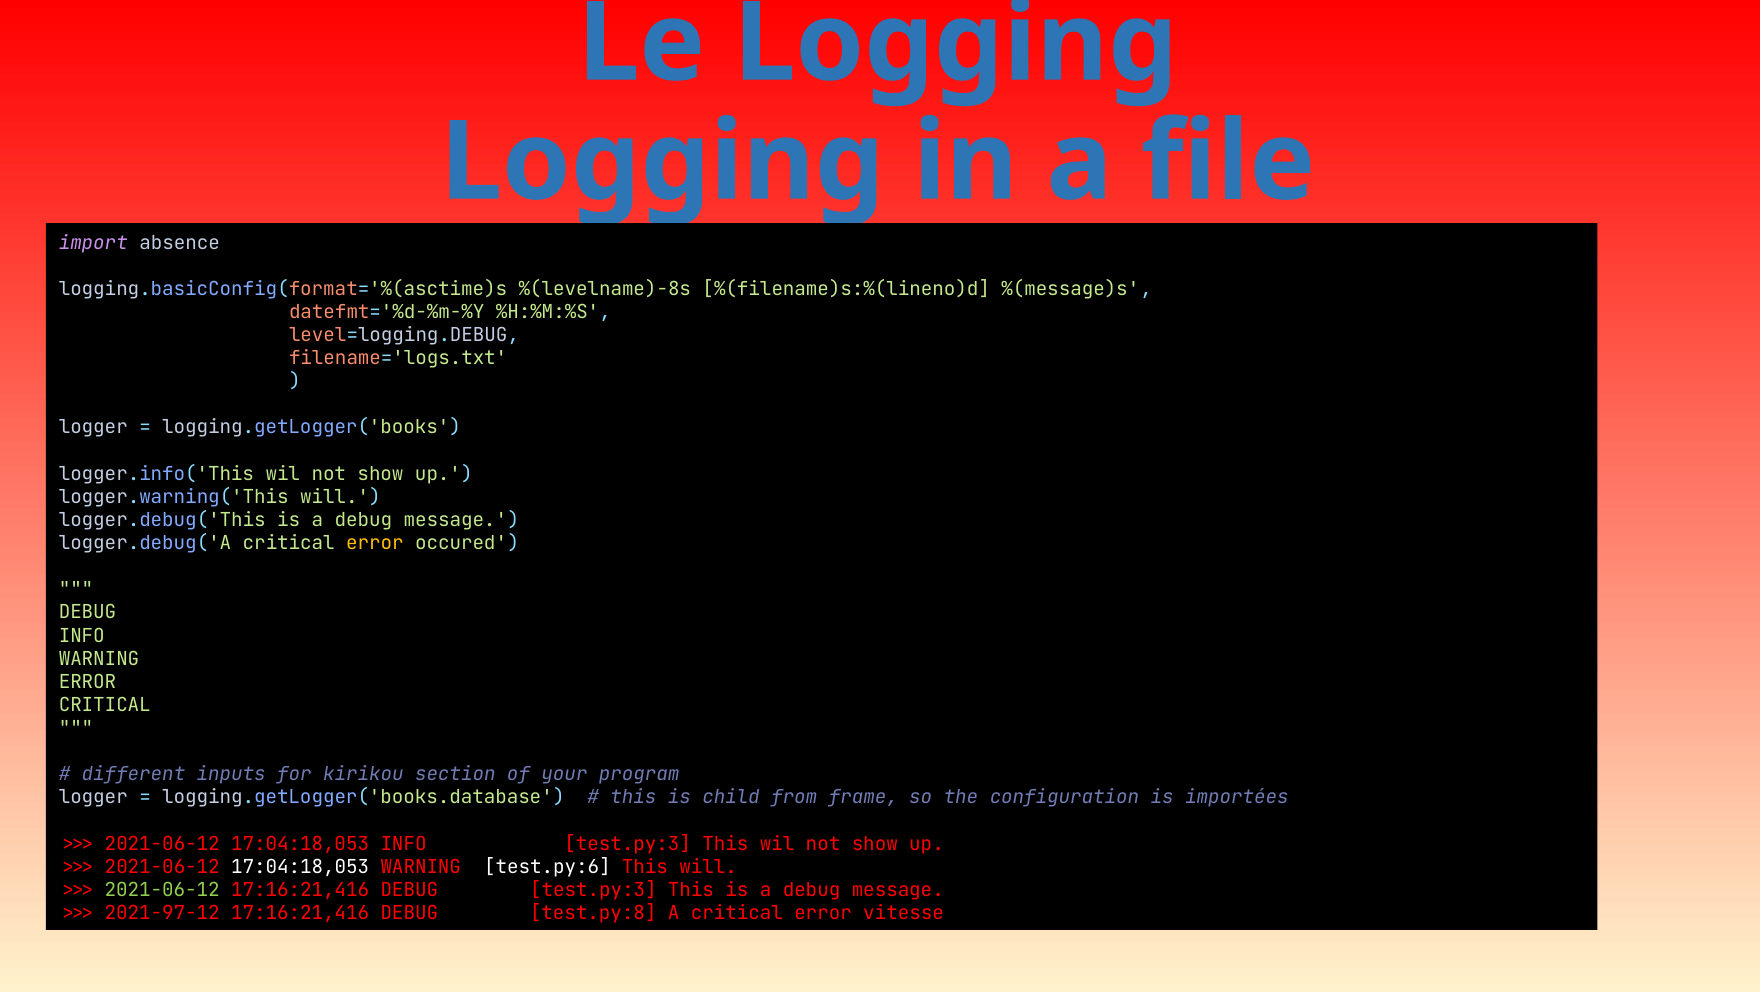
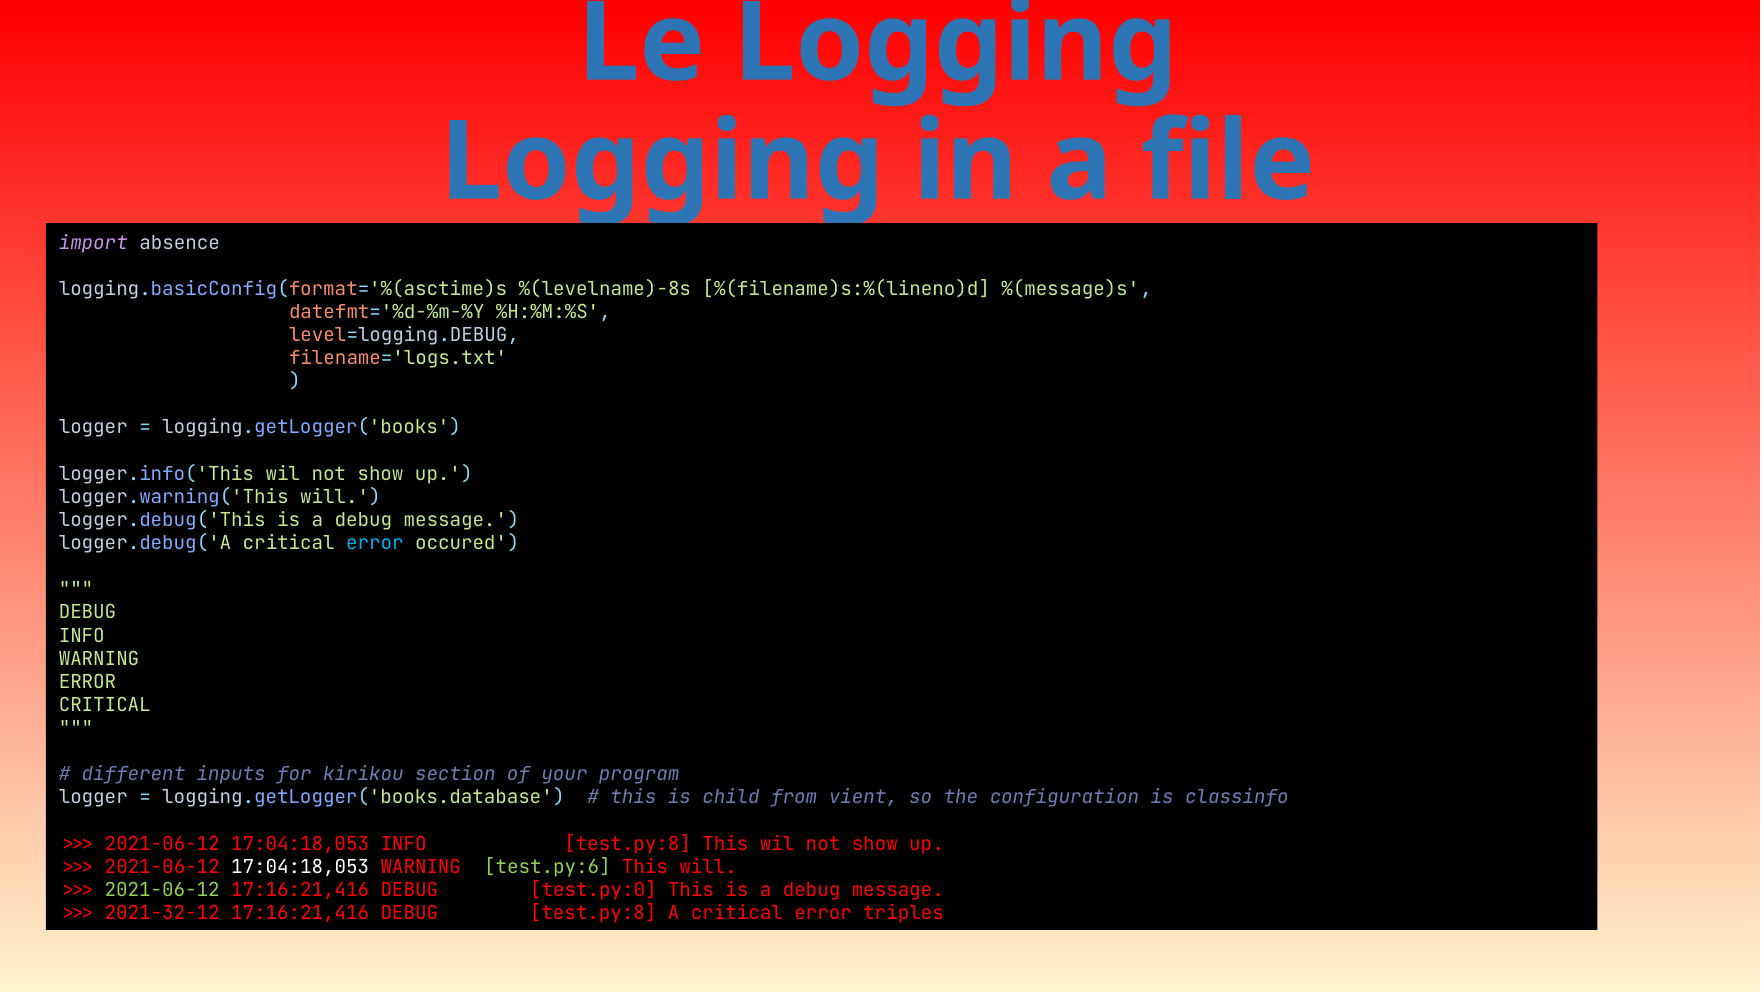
error at (375, 543) colour: yellow -> light blue
frame: frame -> vient
importées: importées -> classinfo
INFO test.py:3: test.py:3 -> test.py:8
test.py:6 colour: white -> light green
DEBUG test.py:3: test.py:3 -> test.py:0
2021-97-12: 2021-97-12 -> 2021-32-12
vitesse: vitesse -> triples
